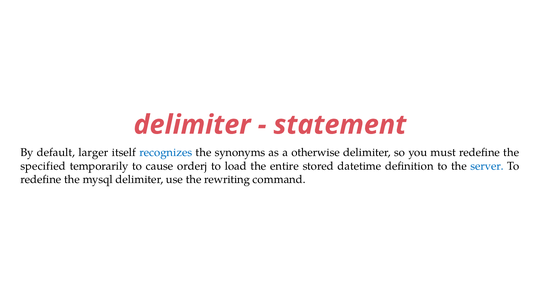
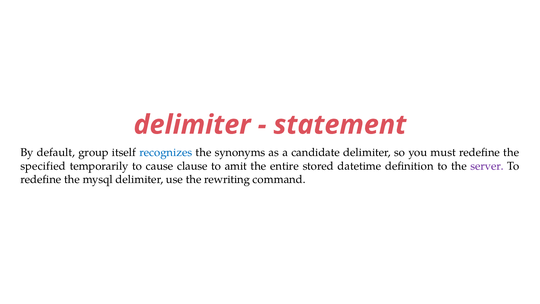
larger: larger -> group
otherwise: otherwise -> candidate
orderj: orderj -> clause
load: load -> amit
server colour: blue -> purple
